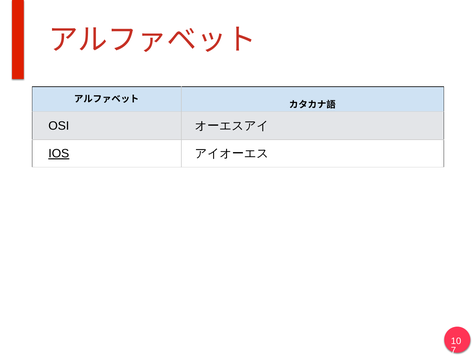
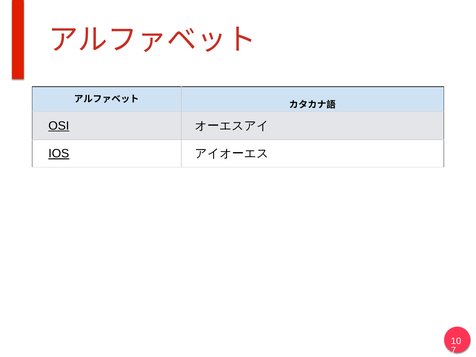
OSI underline: none -> present
